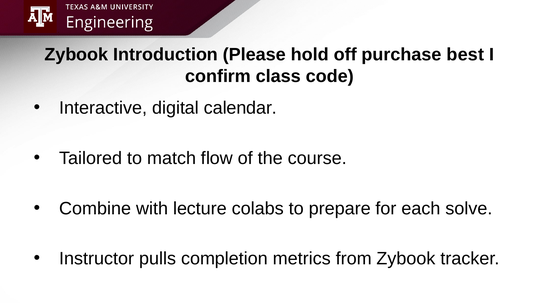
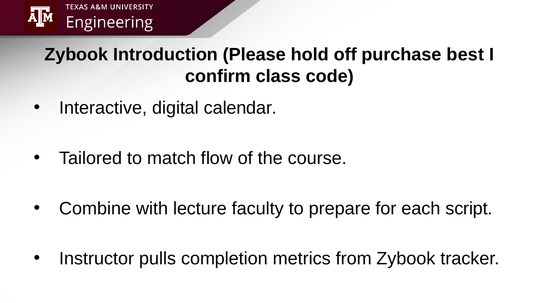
colabs: colabs -> faculty
solve: solve -> script
